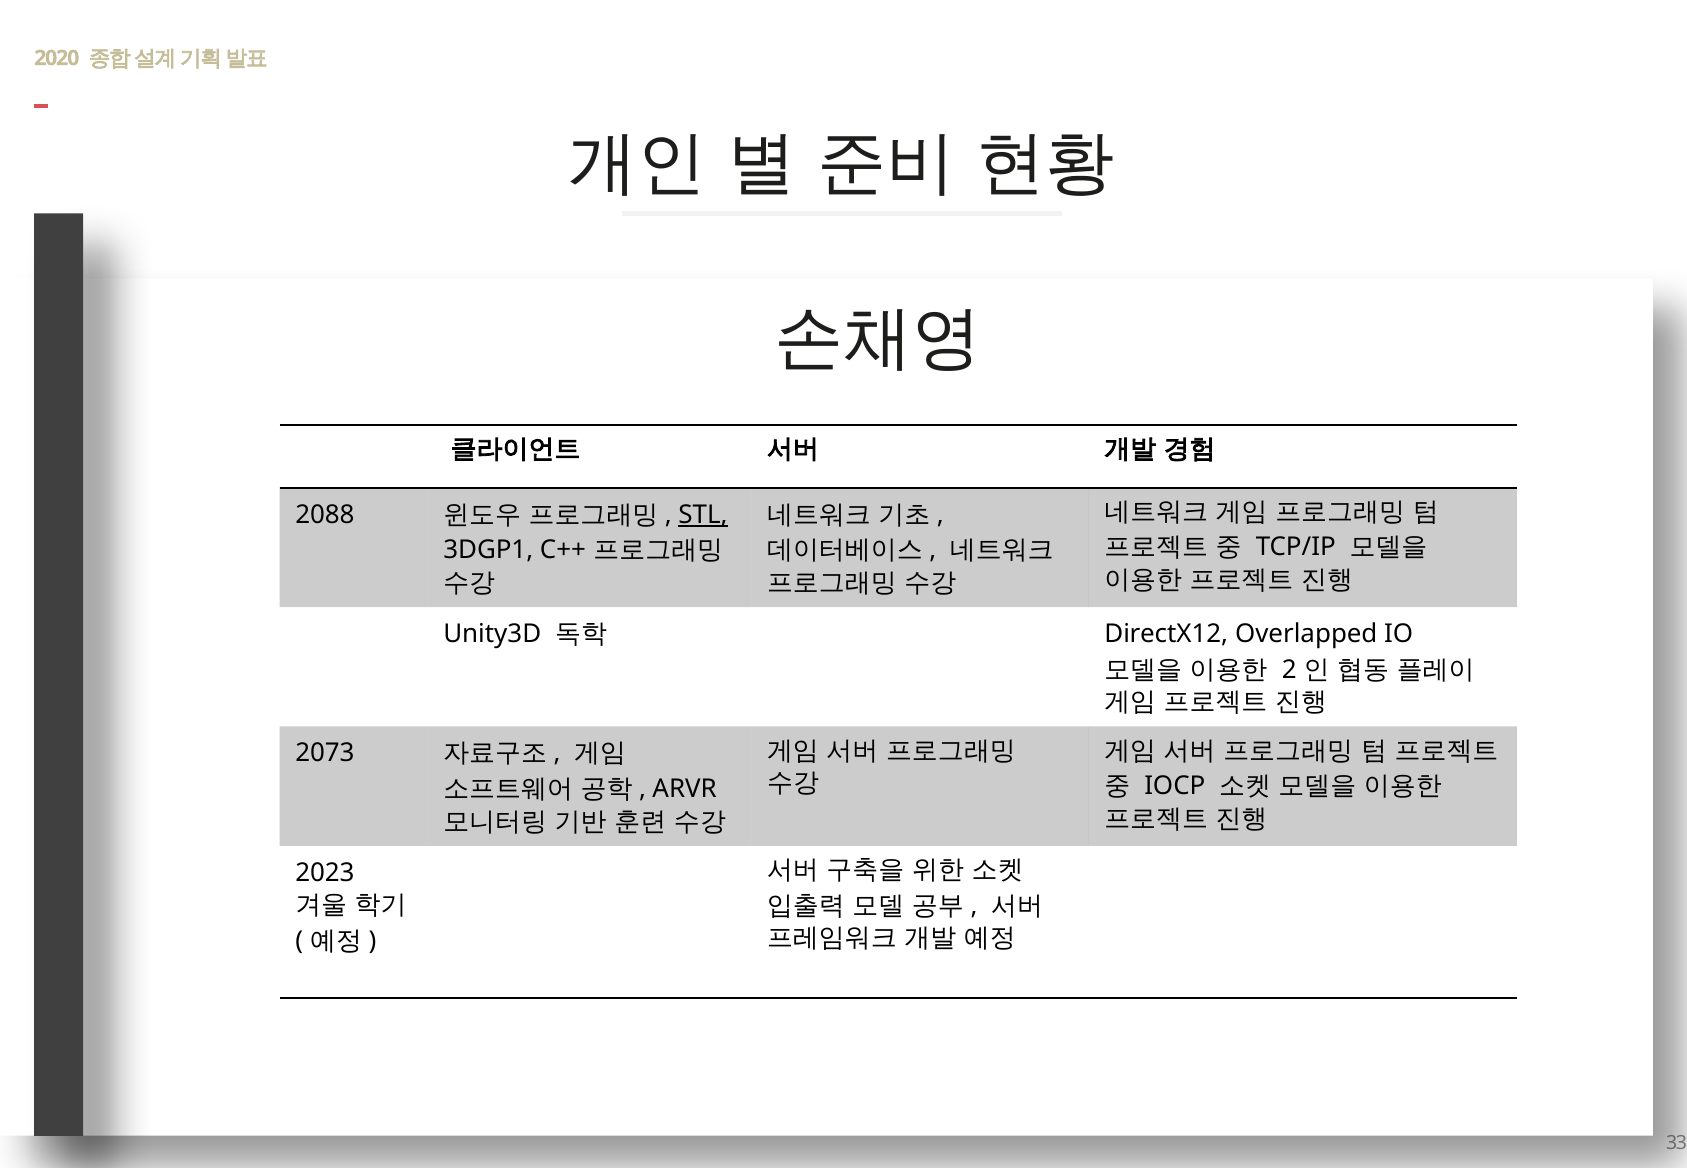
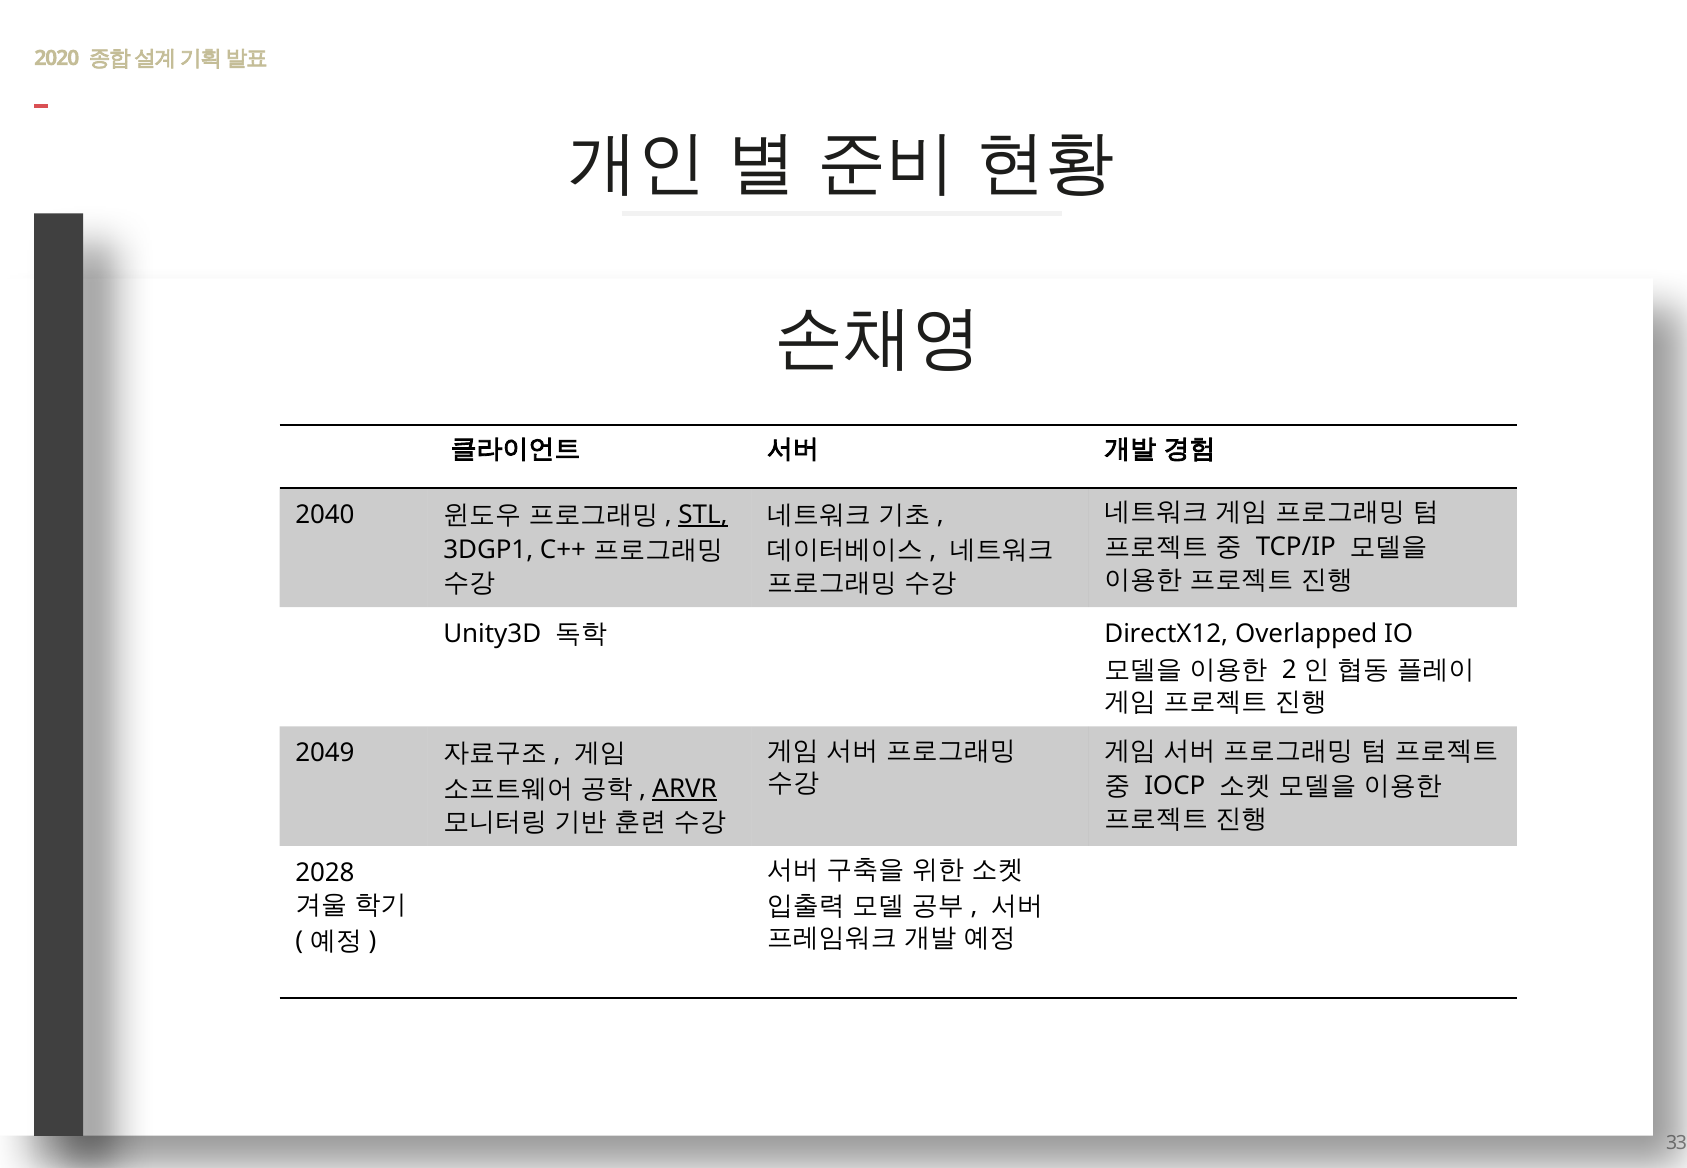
2088: 2088 -> 2040
2073: 2073 -> 2049
ARVR underline: none -> present
2023: 2023 -> 2028
